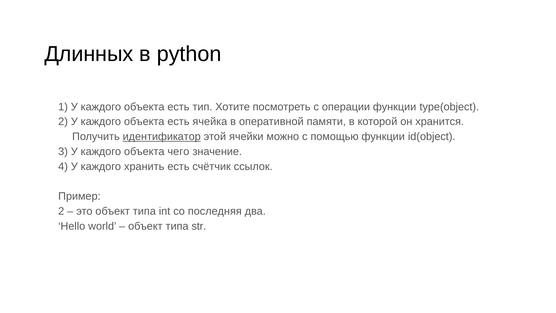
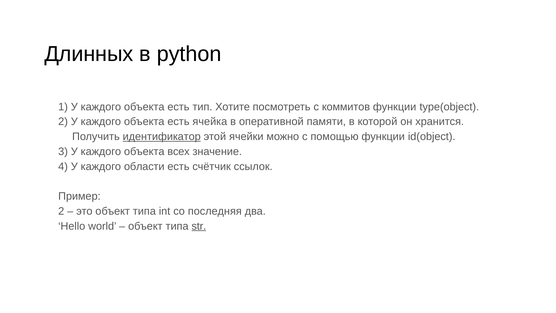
операции: операции -> коммитов
чего: чего -> всех
хранить: хранить -> области
str underline: none -> present
